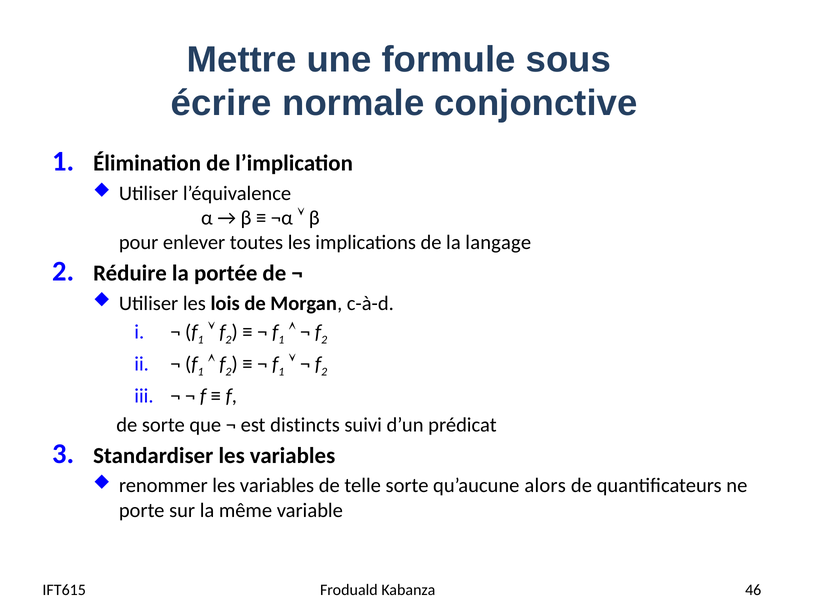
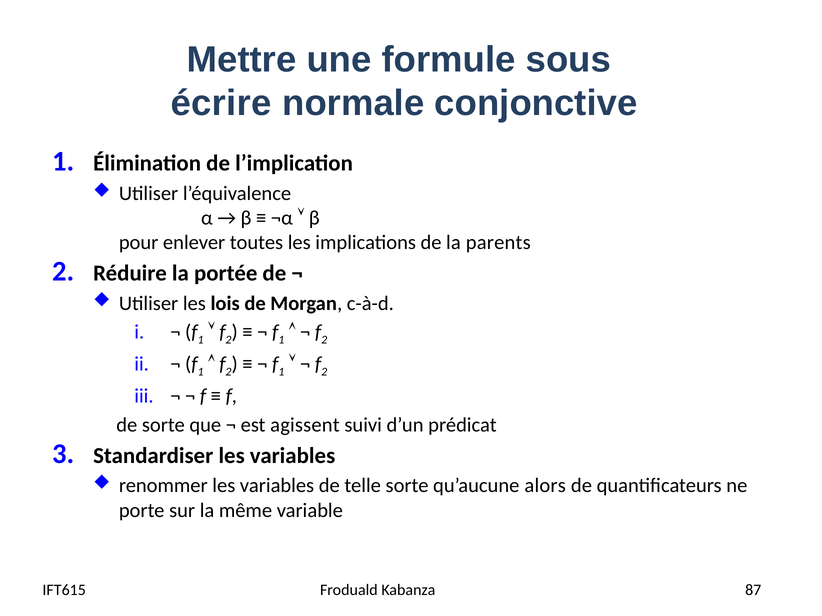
langage: langage -> parents
distincts: distincts -> agissent
46: 46 -> 87
